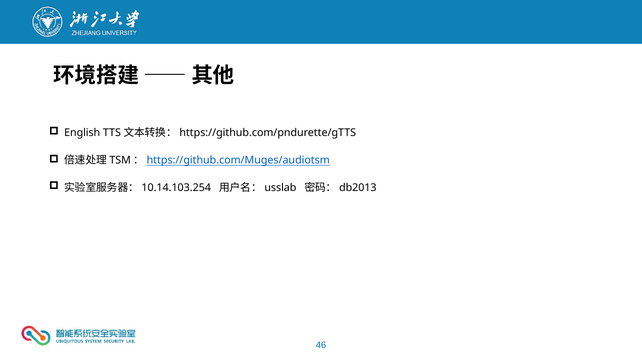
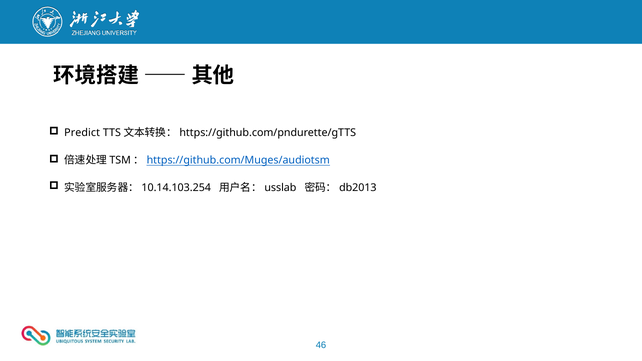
English: English -> Predict
